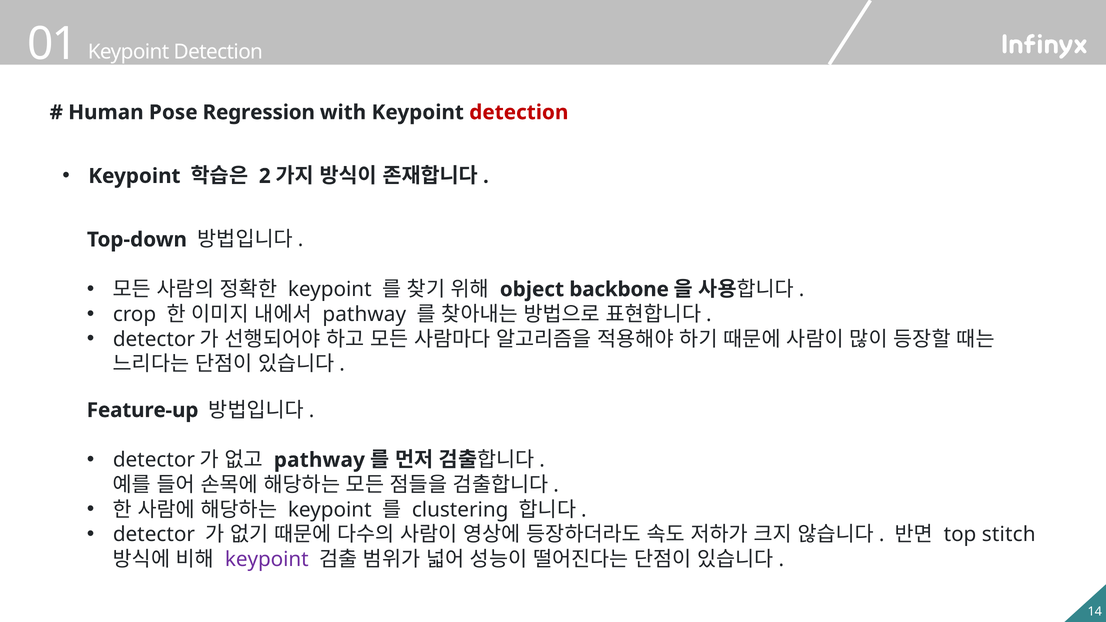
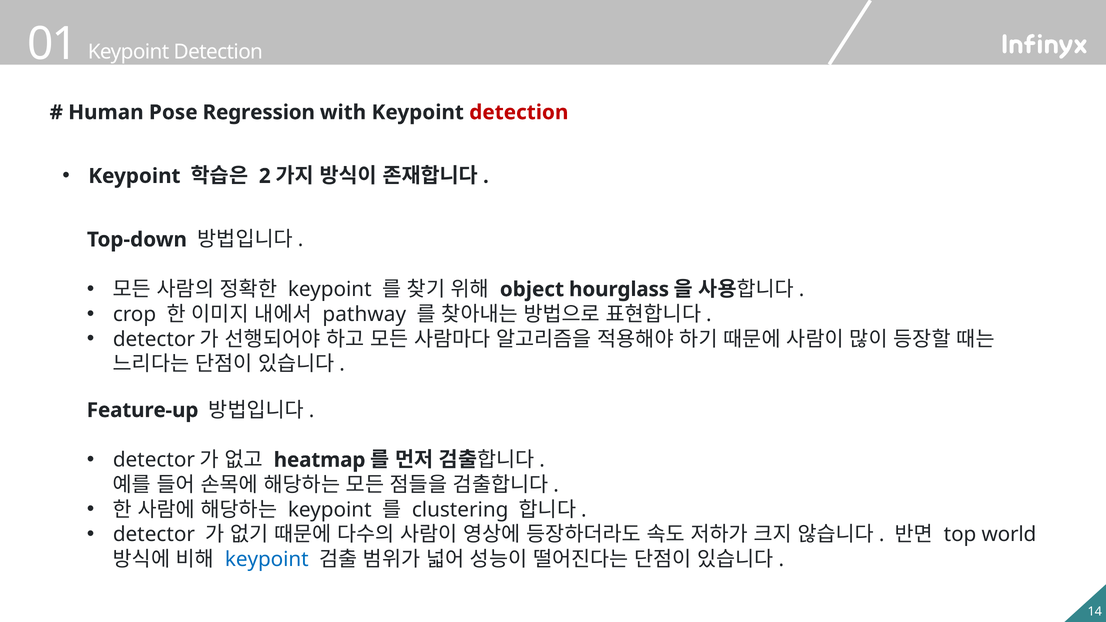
backbone: backbone -> hourglass
pathway at (319, 460): pathway -> heatmap
stitch: stitch -> world
keypoint at (267, 560) colour: purple -> blue
